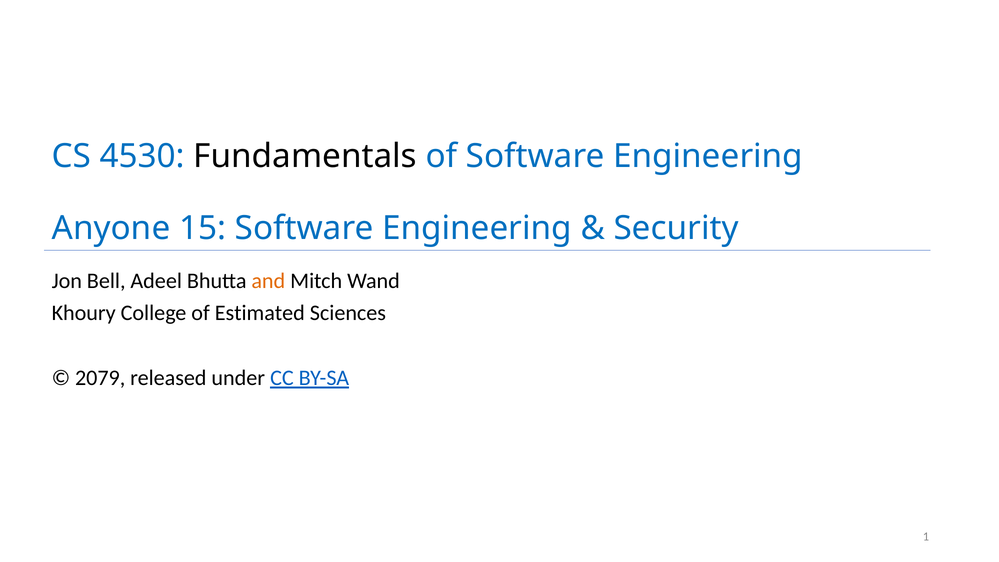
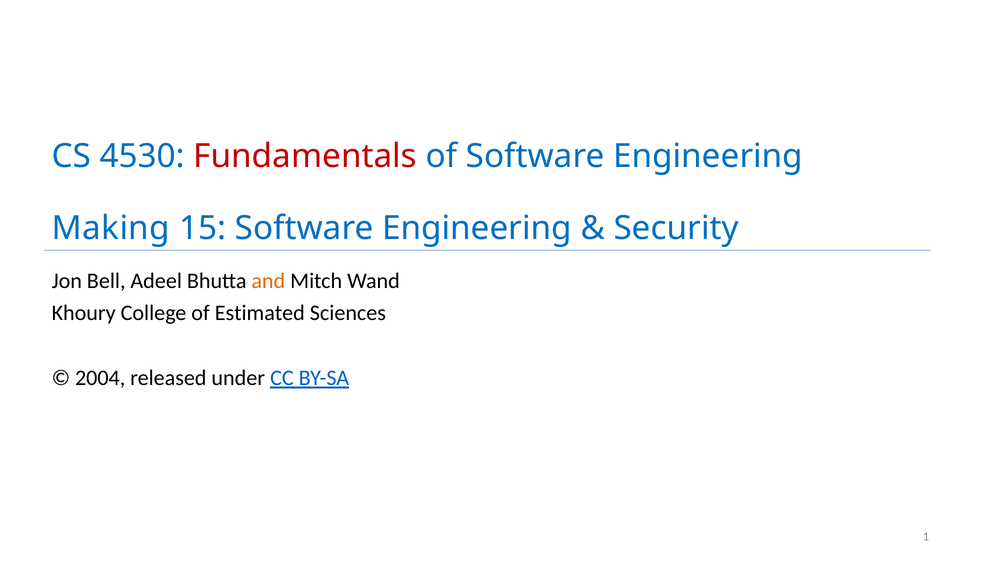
Fundamentals colour: black -> red
Anyone: Anyone -> Making
2079: 2079 -> 2004
